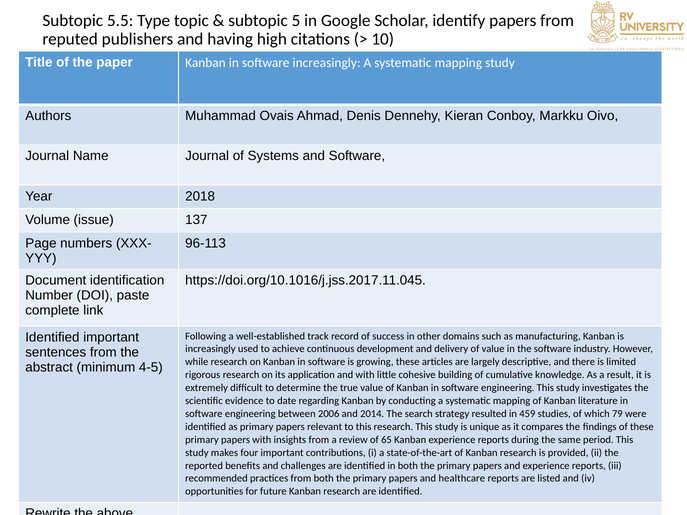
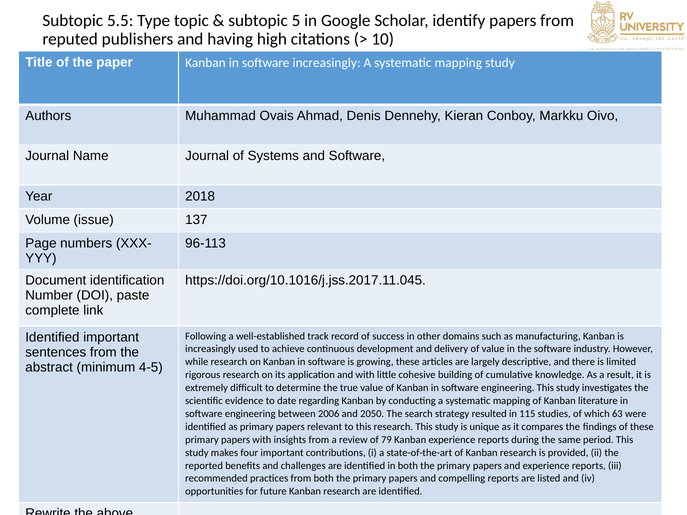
2014: 2014 -> 2050
459: 459 -> 115
79: 79 -> 63
65: 65 -> 79
healthcare: healthcare -> compelling
